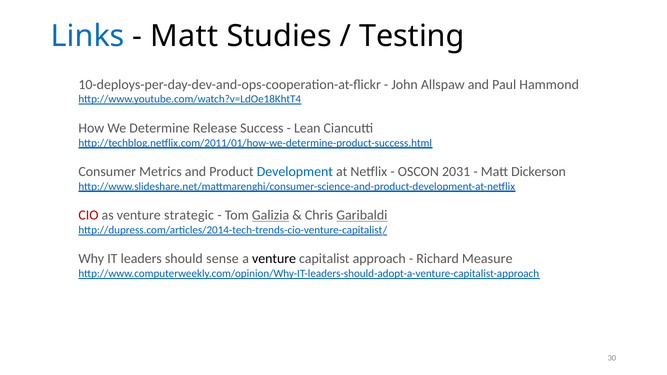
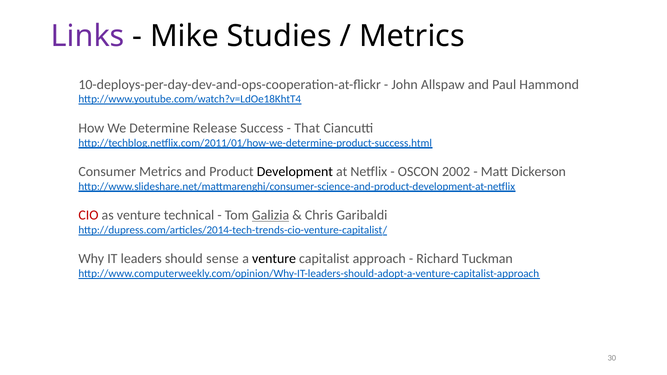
Links colour: blue -> purple
Matt at (184, 36): Matt -> Mike
Testing at (412, 36): Testing -> Metrics
Lean: Lean -> That
Development colour: blue -> black
2031: 2031 -> 2002
strategic: strategic -> technical
Garibaldi underline: present -> none
Measure: Measure -> Tuckman
